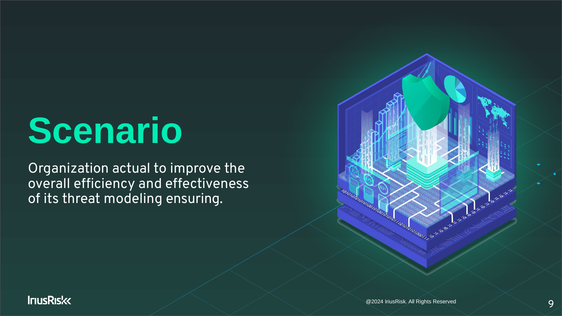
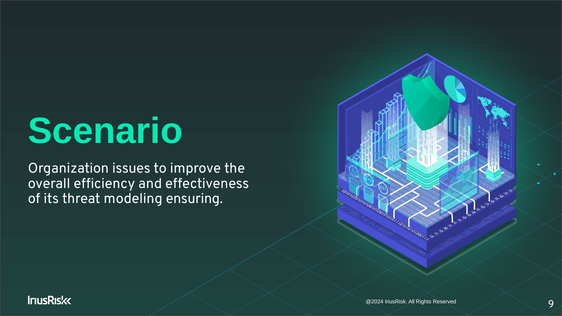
actual: actual -> issues
